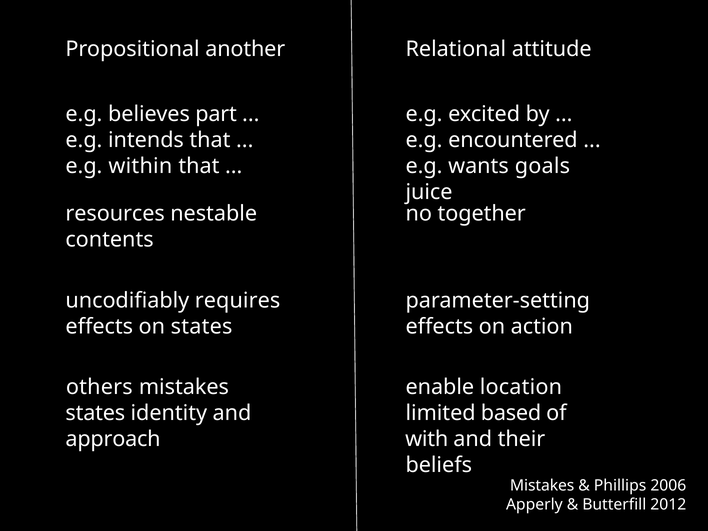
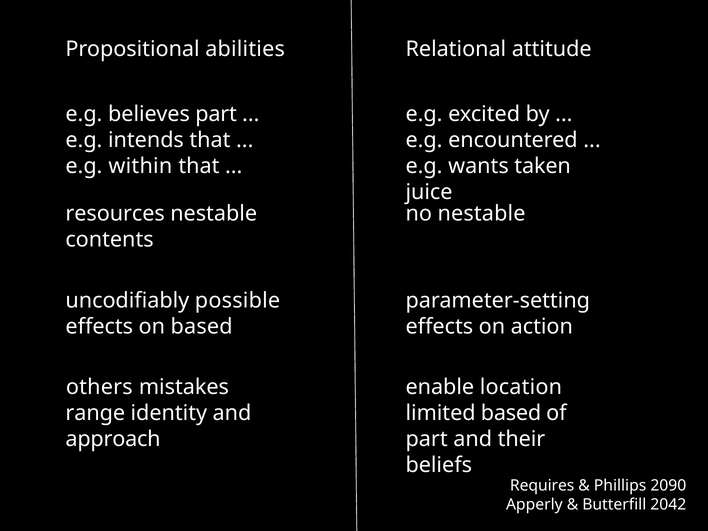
another: another -> abilities
goals: goals -> taken
no together: together -> nestable
requires: requires -> possible
on states: states -> based
states at (95, 413): states -> range
with at (427, 439): with -> part
Mistakes at (542, 486): Mistakes -> Requires
2006: 2006 -> 2090
2012: 2012 -> 2042
